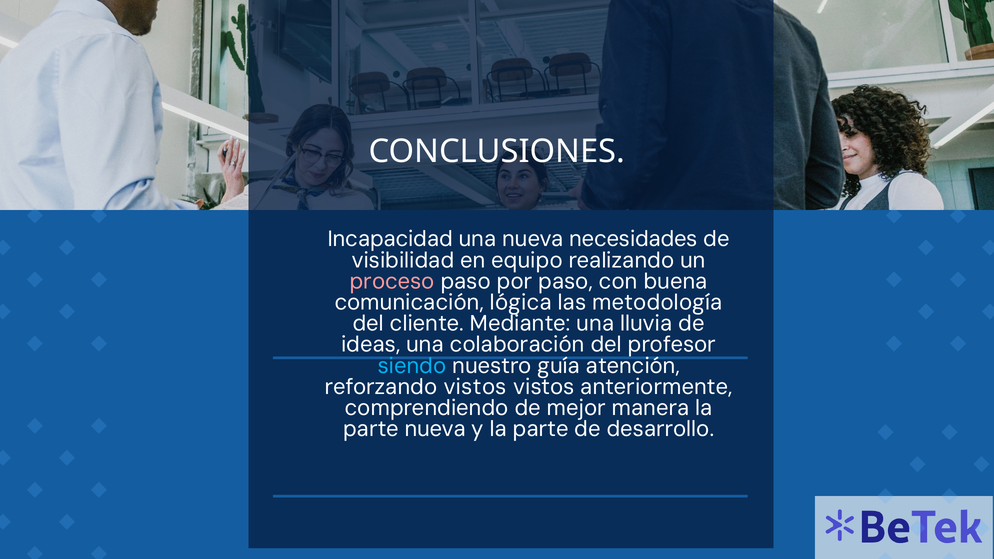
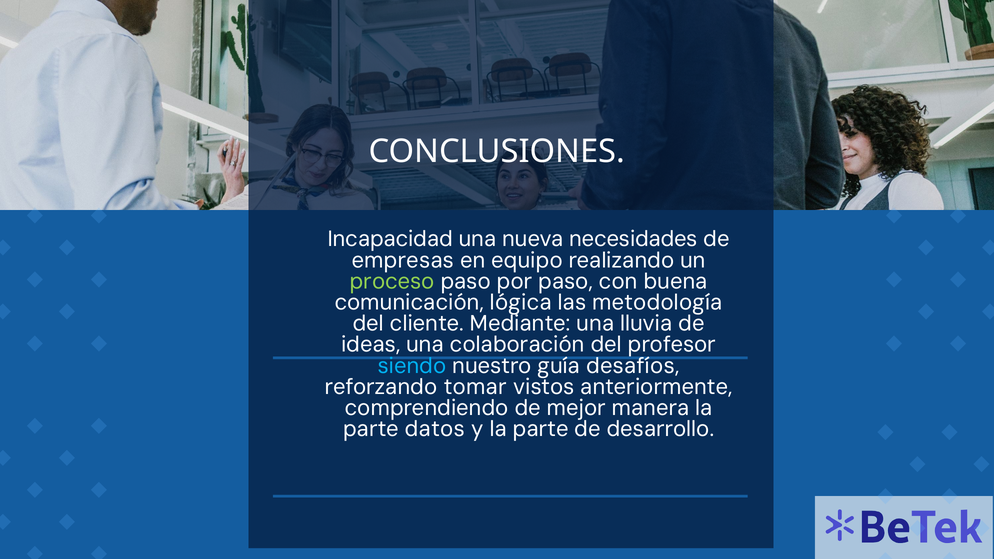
visibilidad: visibilidad -> empresas
proceso colour: pink -> light green
atención: atención -> desafíos
reforzando vistos: vistos -> tomar
parte nueva: nueva -> datos
